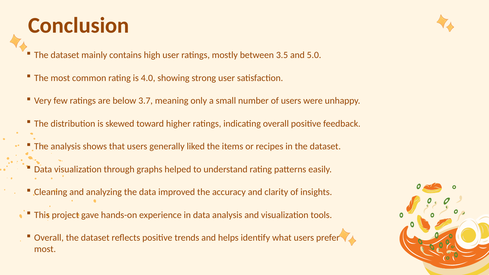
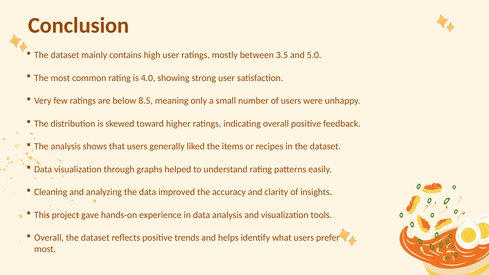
3.7: 3.7 -> 8.5
